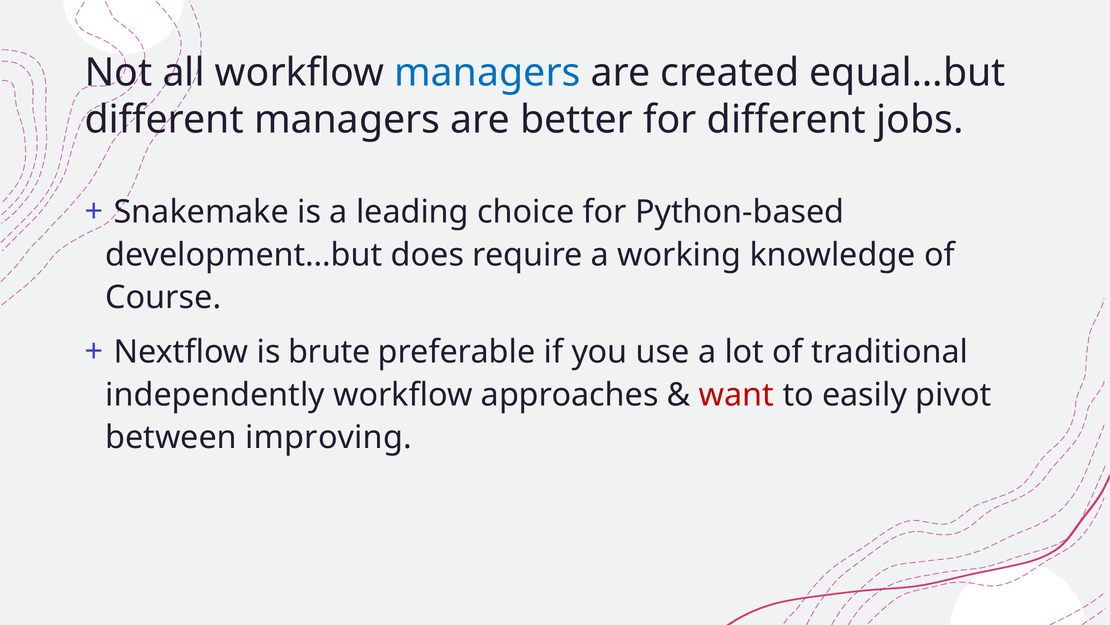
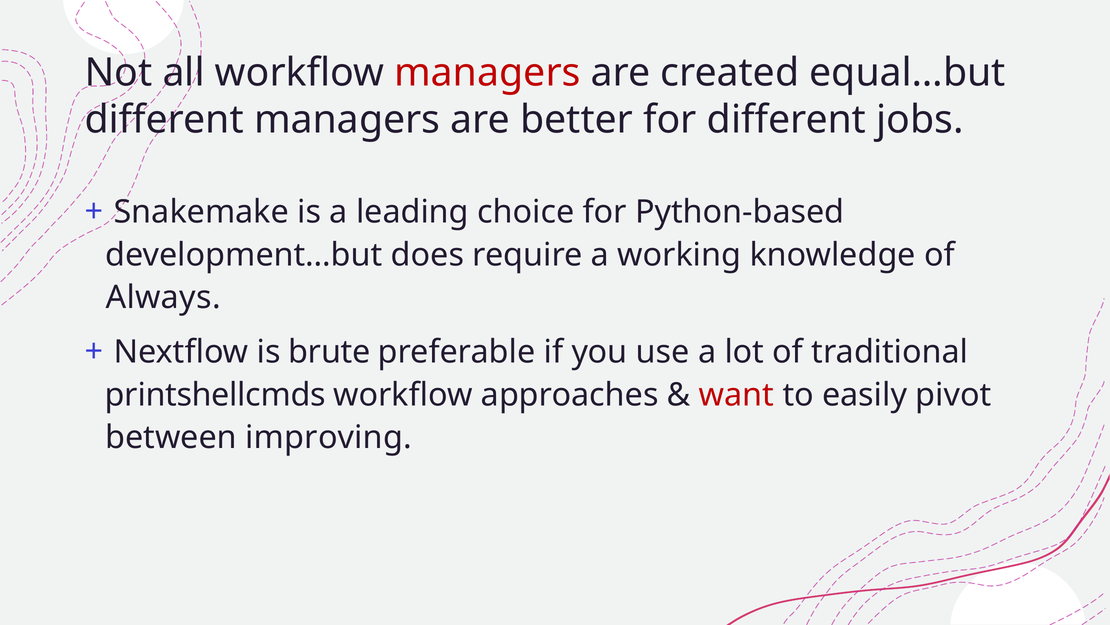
managers at (487, 73) colour: blue -> red
Course: Course -> Always
independently: independently -> printshellcmds
